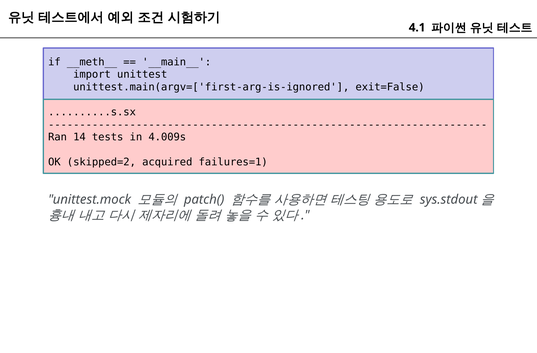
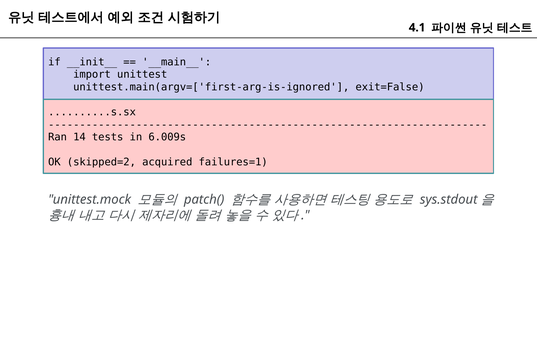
__meth__: __meth__ -> __init__
4.009s: 4.009s -> 6.009s
